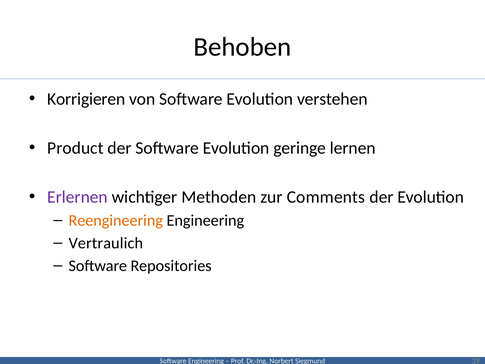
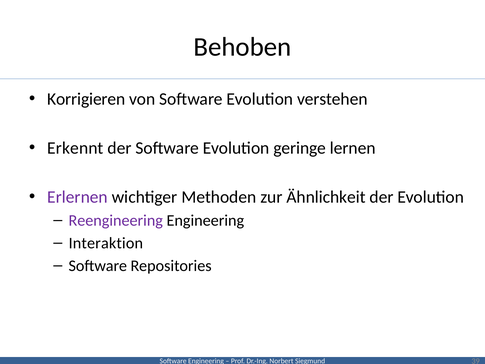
Product: Product -> Erkennt
Comments: Comments -> Ähnlichkeit
Reengineering colour: orange -> purple
Vertraulich: Vertraulich -> Interaktion
